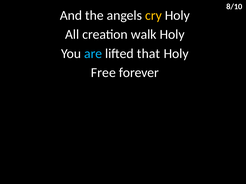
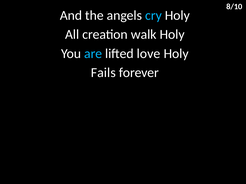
cry colour: yellow -> light blue
that: that -> love
Free: Free -> Fails
